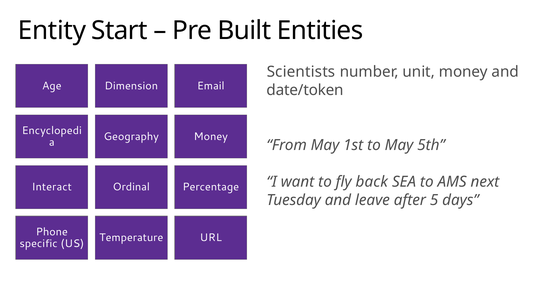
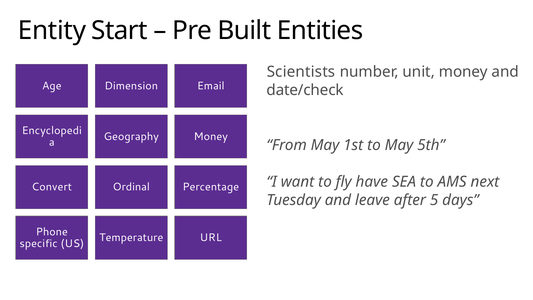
date/token: date/token -> date/check
back: back -> have
Interact: Interact -> Convert
